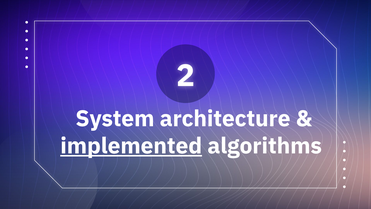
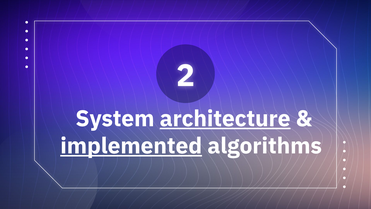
architecture underline: none -> present
